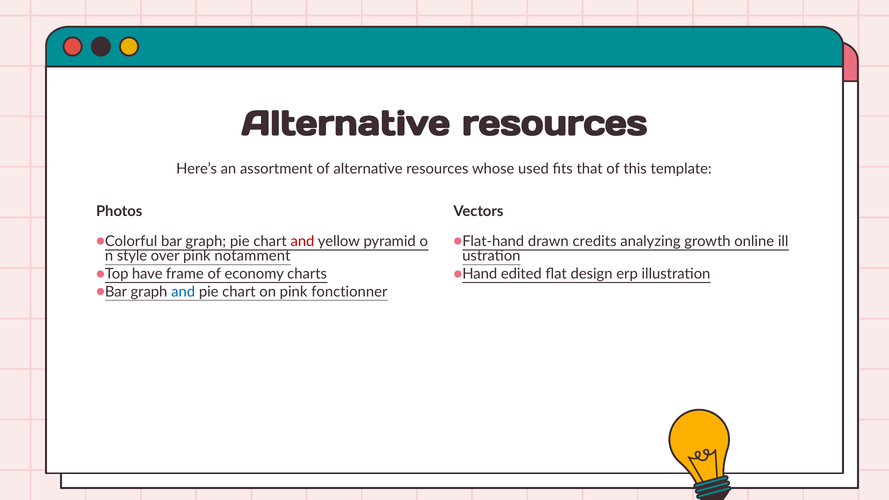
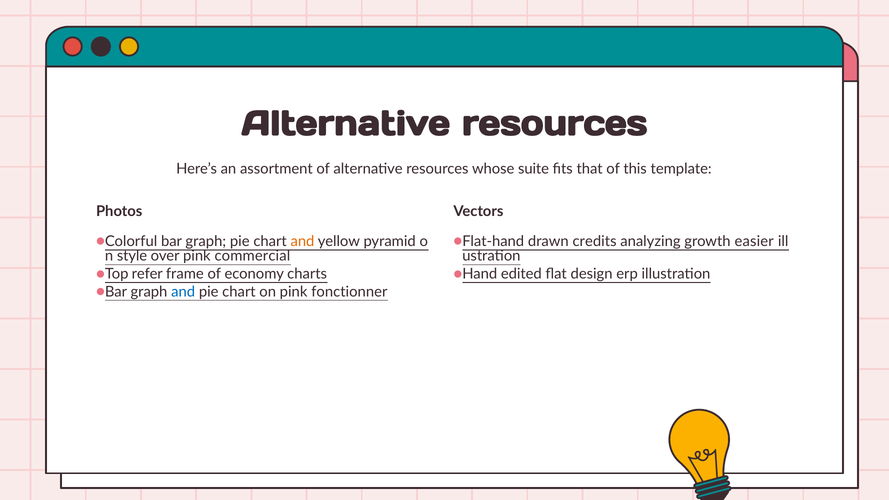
used: used -> suite
and at (302, 241) colour: red -> orange
online: online -> easier
notamment: notamment -> commercial
have: have -> refer
